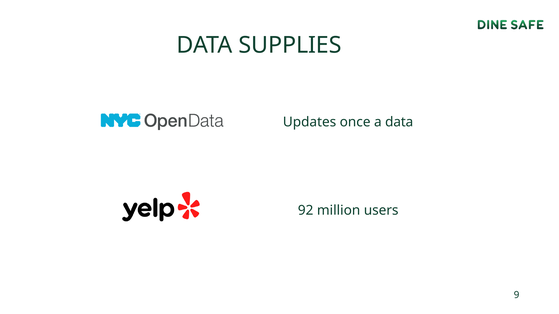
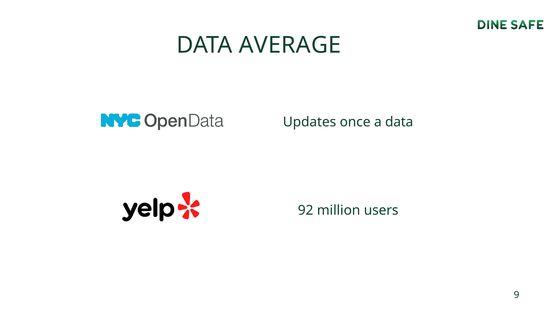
SUPPLIES: SUPPLIES -> AVERAGE
